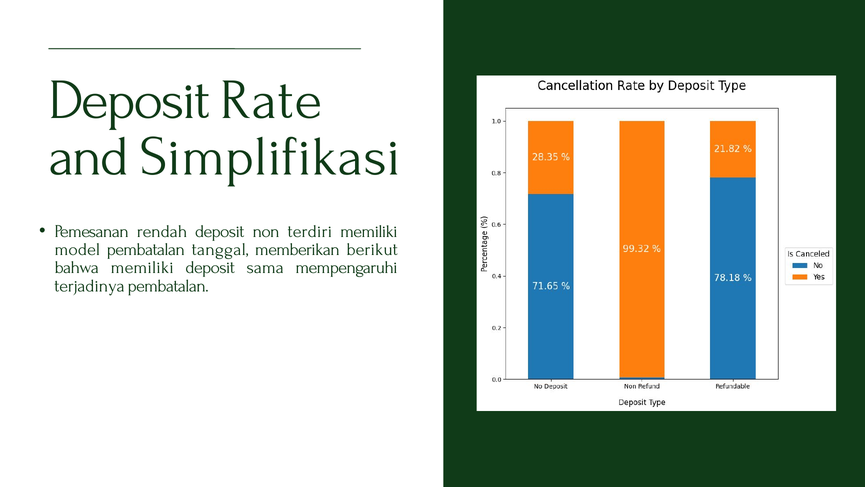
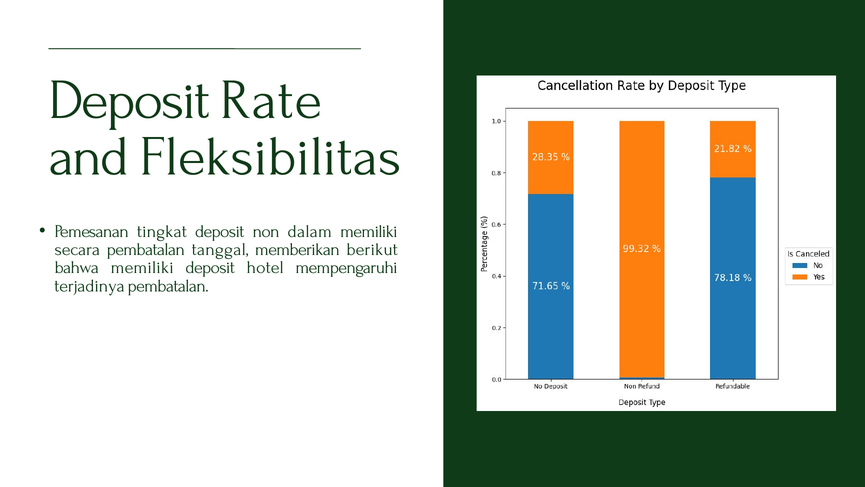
Simplifikasi: Simplifikasi -> Fleksibilitas
rendah: rendah -> tingkat
terdiri: terdiri -> dalam
model: model -> secara
sama: sama -> hotel
